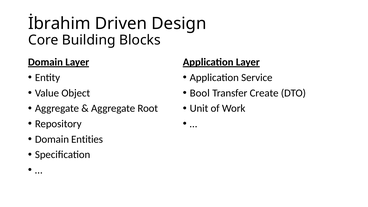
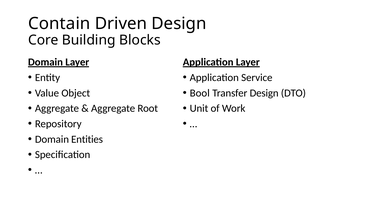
İbrahim: İbrahim -> Contain
Transfer Create: Create -> Design
